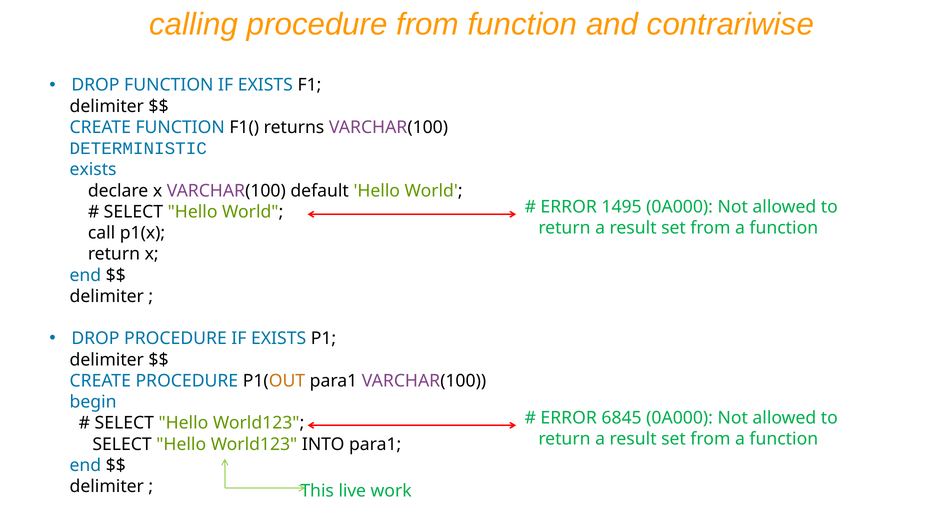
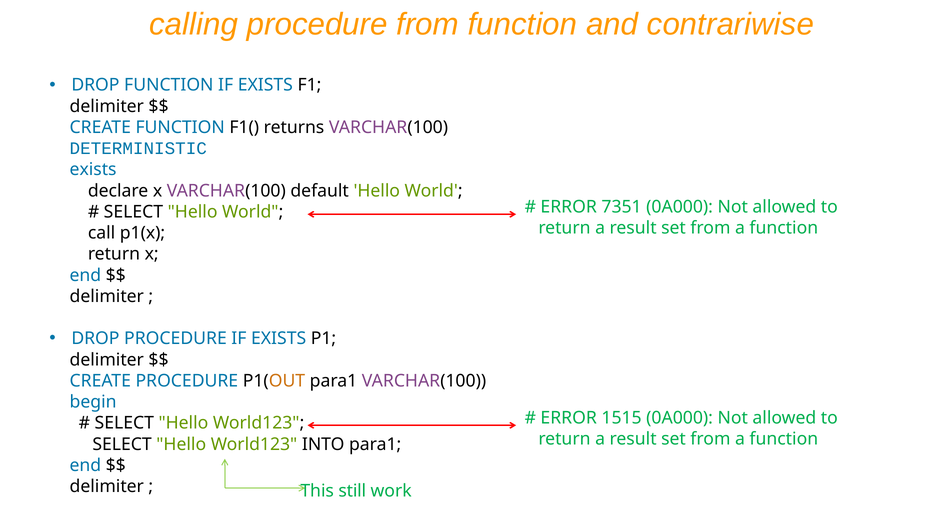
1495: 1495 -> 7351
6845: 6845 -> 1515
live: live -> still
